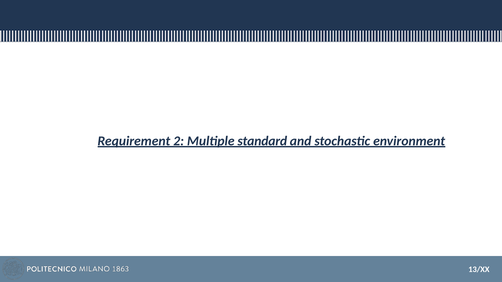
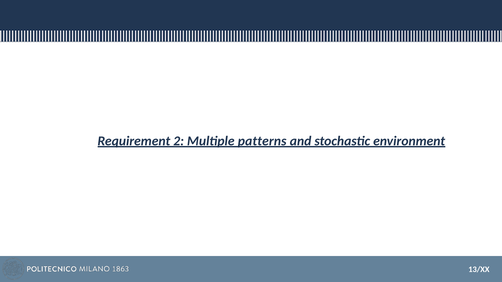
standard: standard -> patterns
